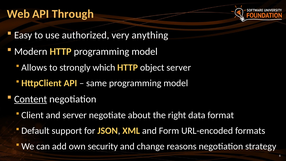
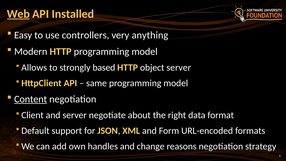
Web underline: none -> present
Through: Through -> Installed
authorized: authorized -> controllers
which: which -> based
security: security -> handles
